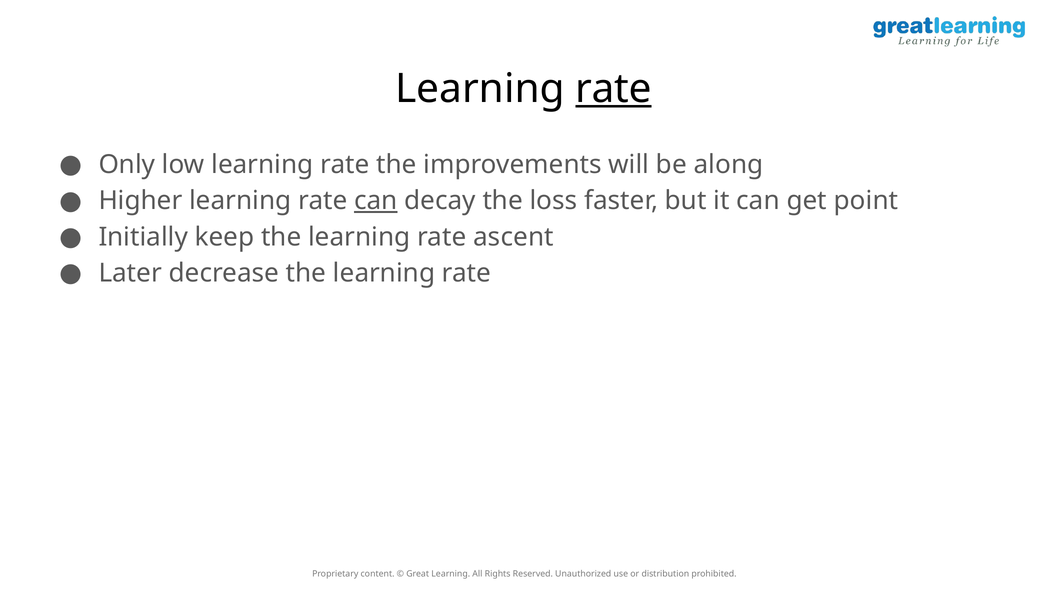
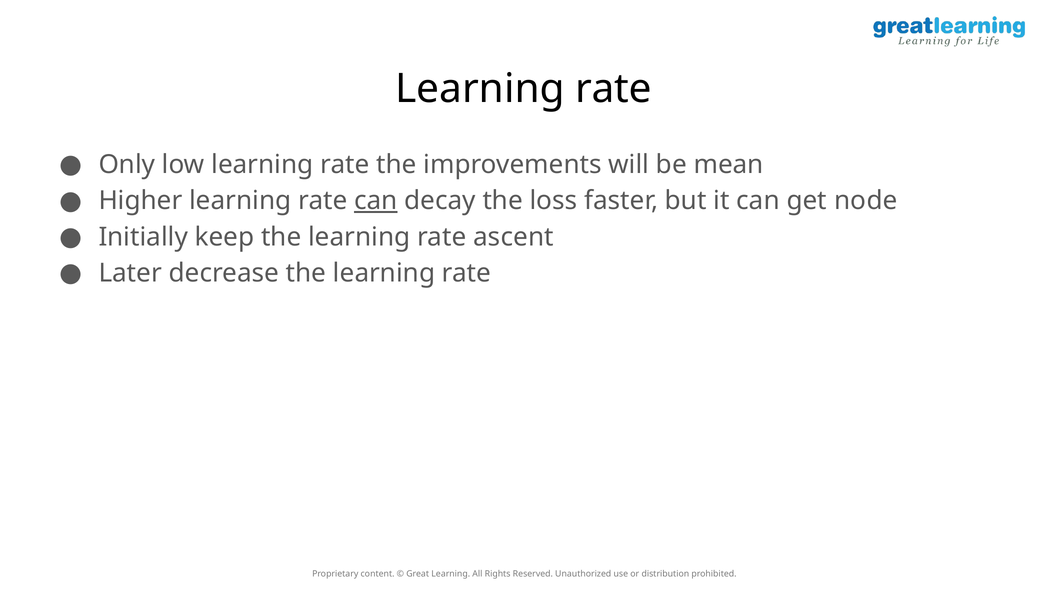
rate at (614, 89) underline: present -> none
along: along -> mean
point: point -> node
